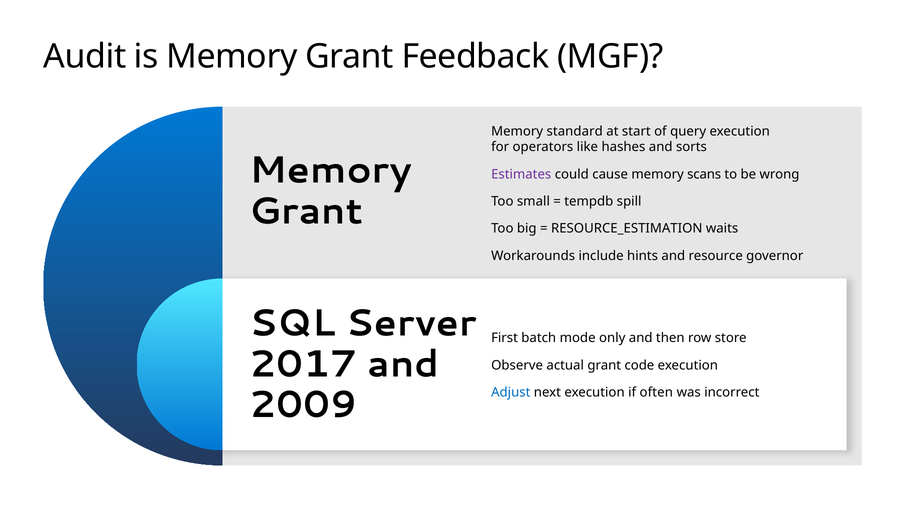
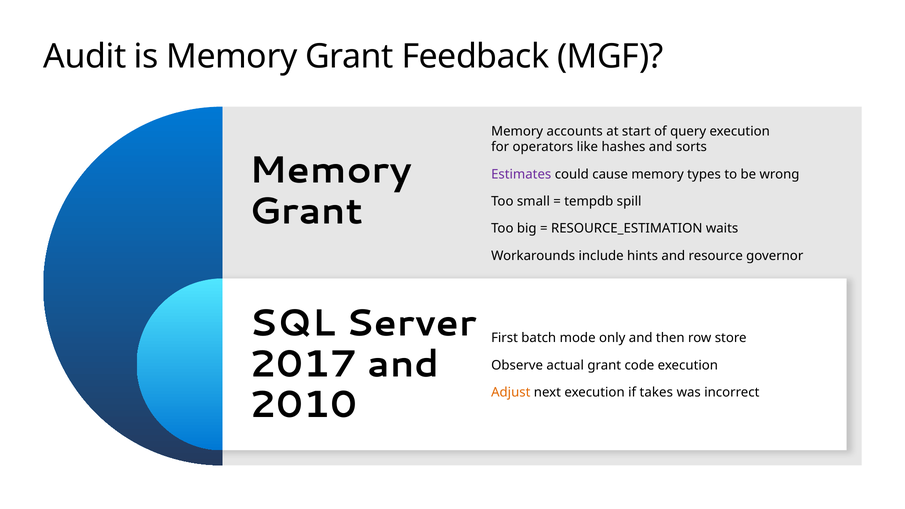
standard: standard -> accounts
scans: scans -> types
Adjust colour: blue -> orange
often: often -> takes
2009: 2009 -> 2010
